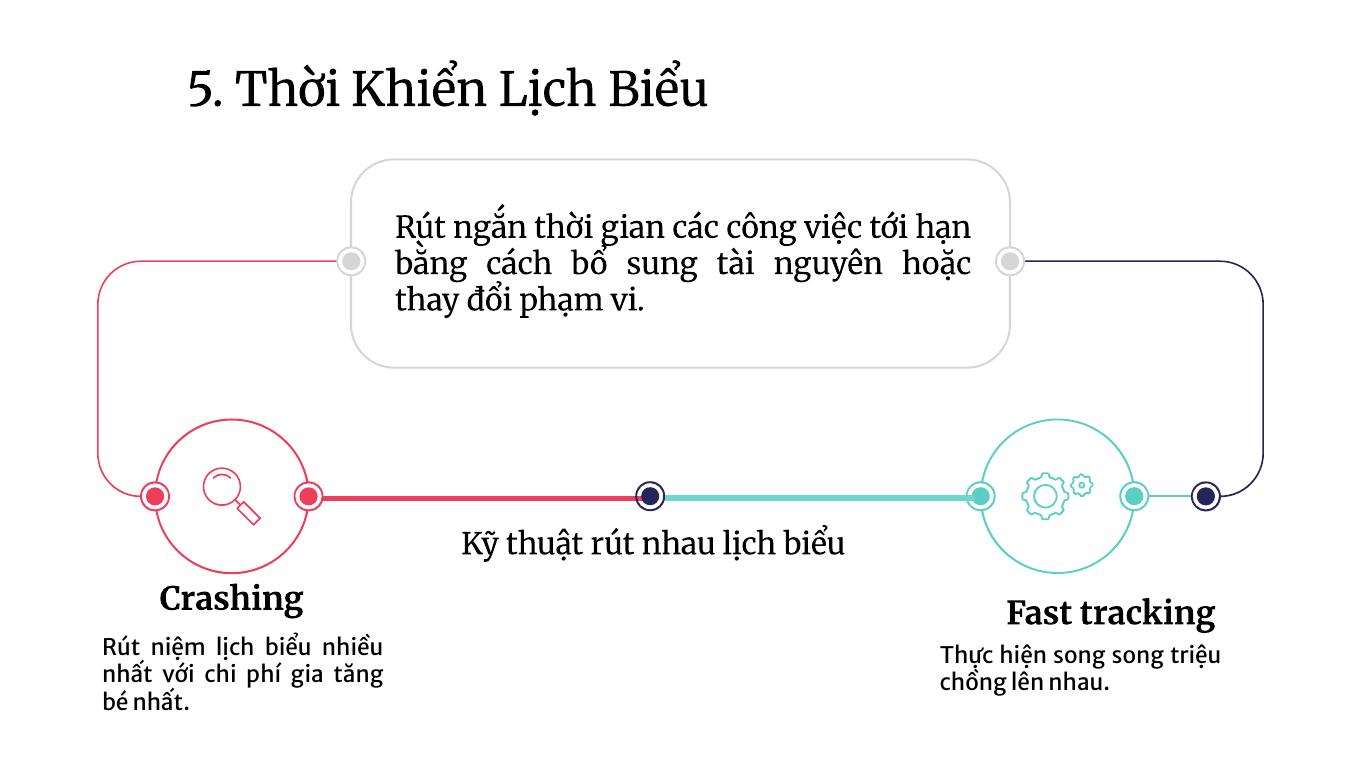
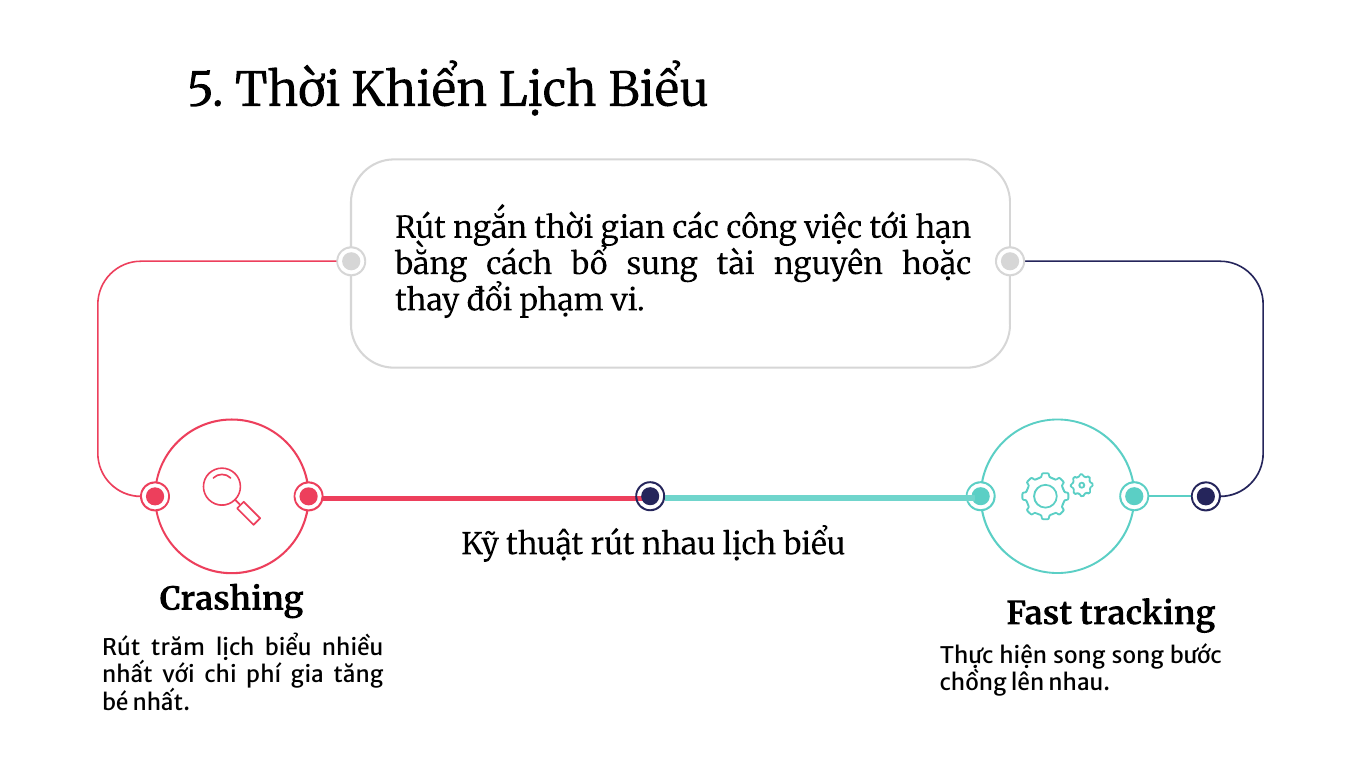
niệm: niệm -> trăm
triệu: triệu -> bước
